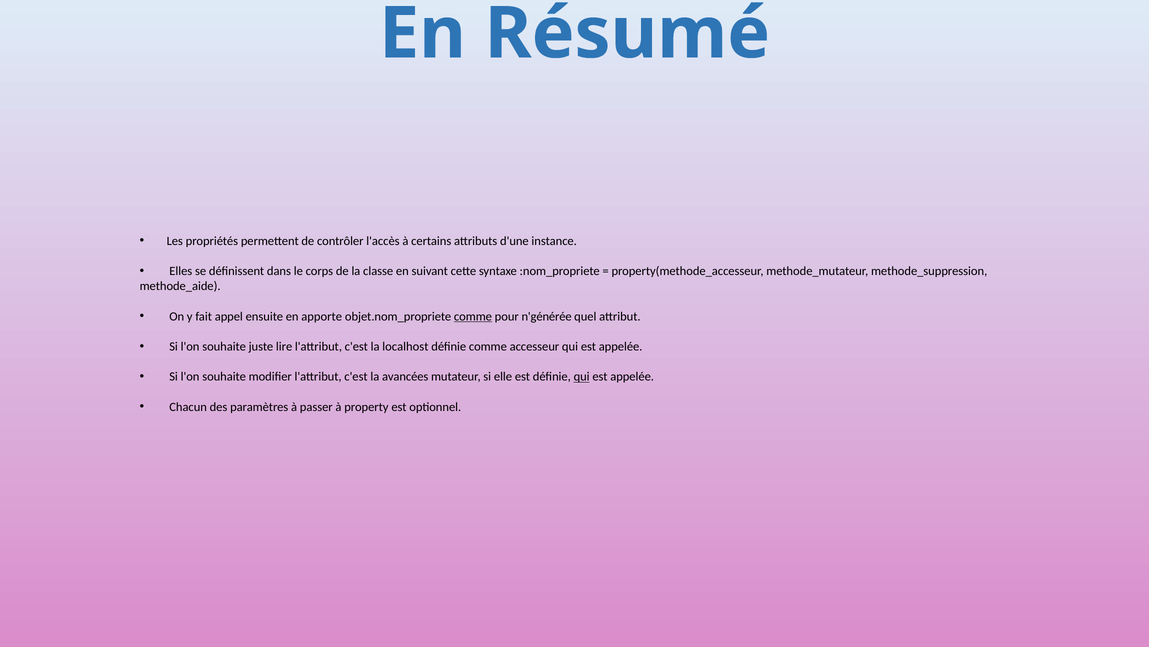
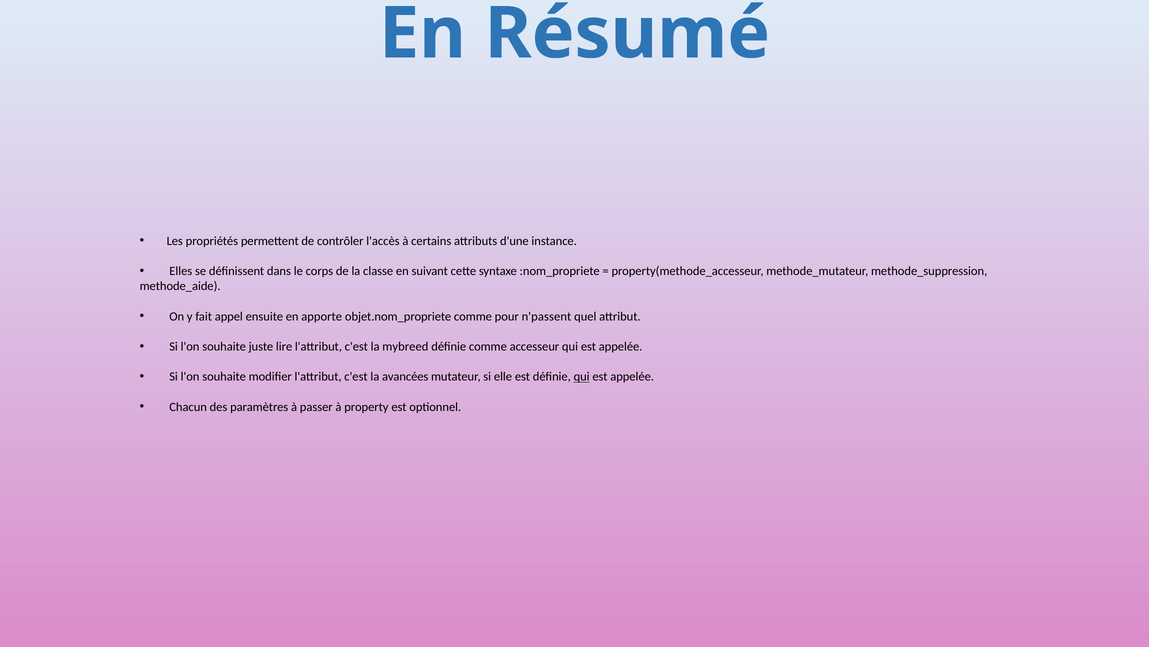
comme at (473, 316) underline: present -> none
n'générée: n'générée -> n'passent
localhost: localhost -> mybreed
